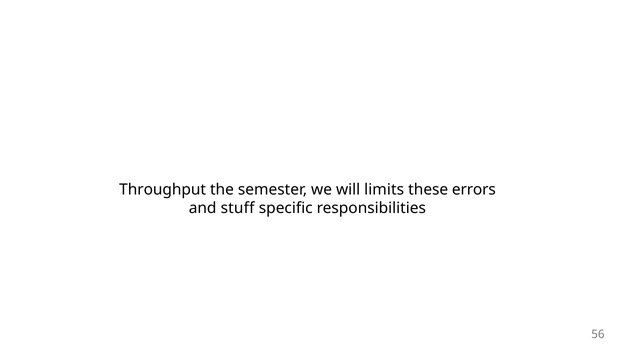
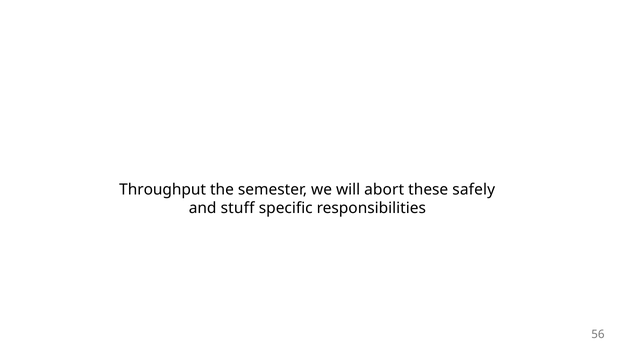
limits: limits -> abort
errors: errors -> safely
